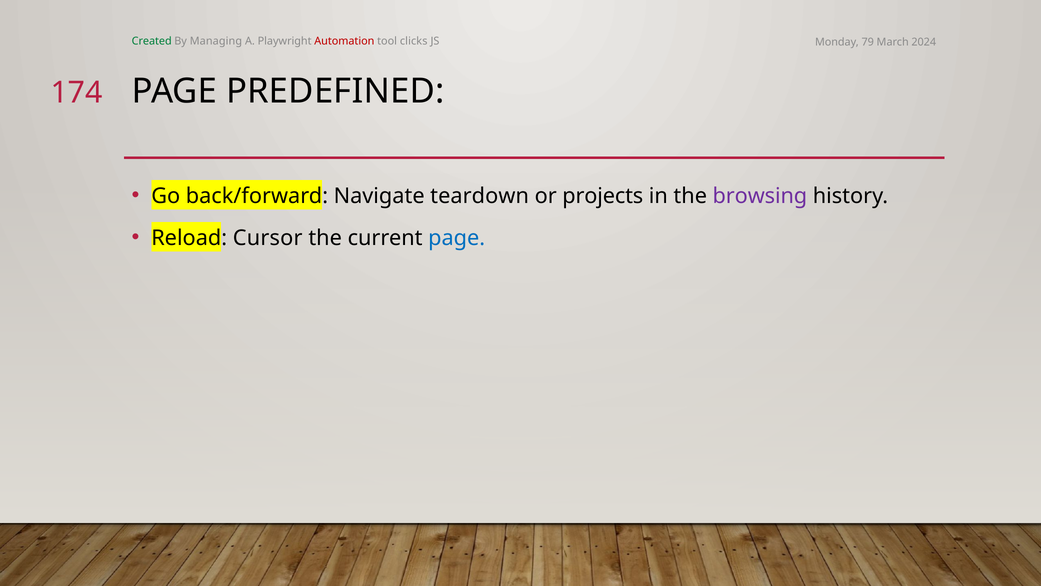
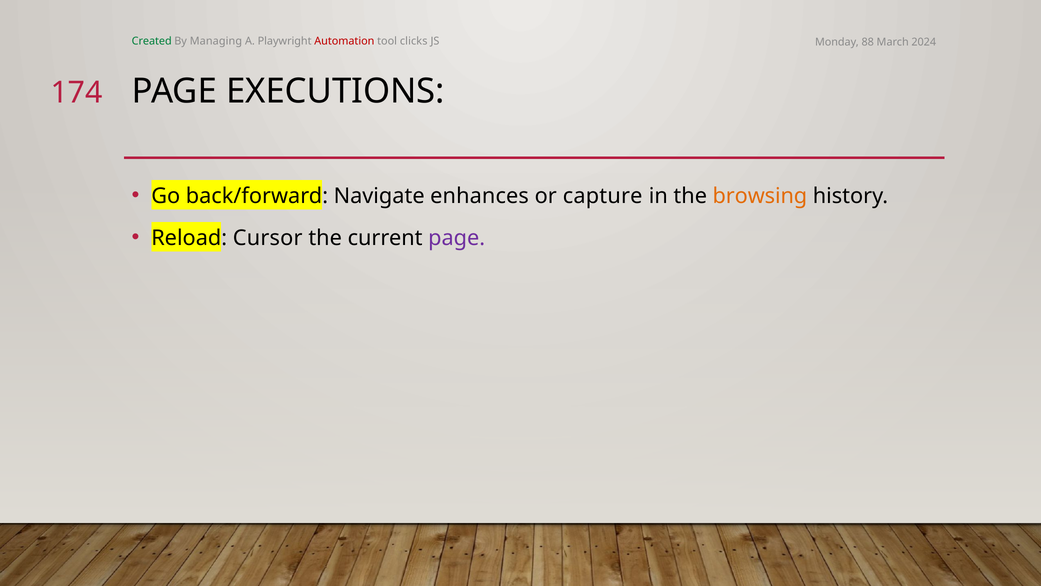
79: 79 -> 88
PREDEFINED: PREDEFINED -> EXECUTIONS
teardown: teardown -> enhances
projects: projects -> capture
browsing colour: purple -> orange
page at (457, 238) colour: blue -> purple
